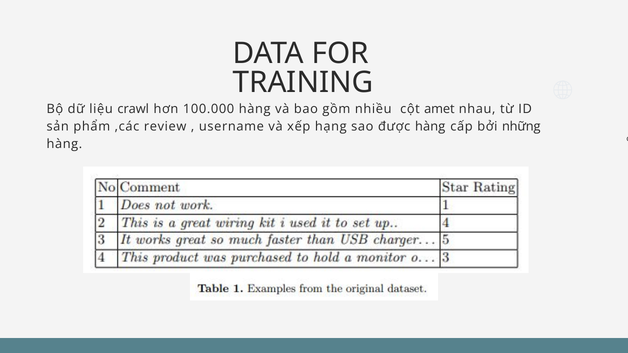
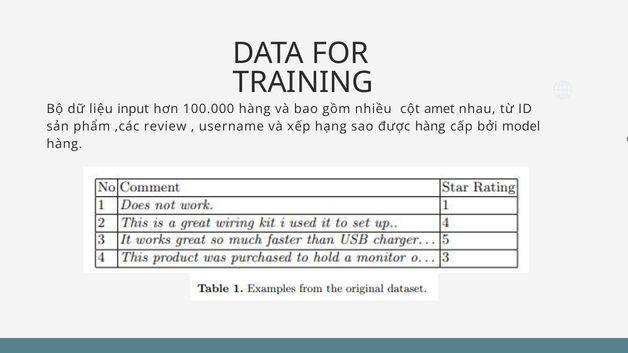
crawl: crawl -> input
những: những -> model
